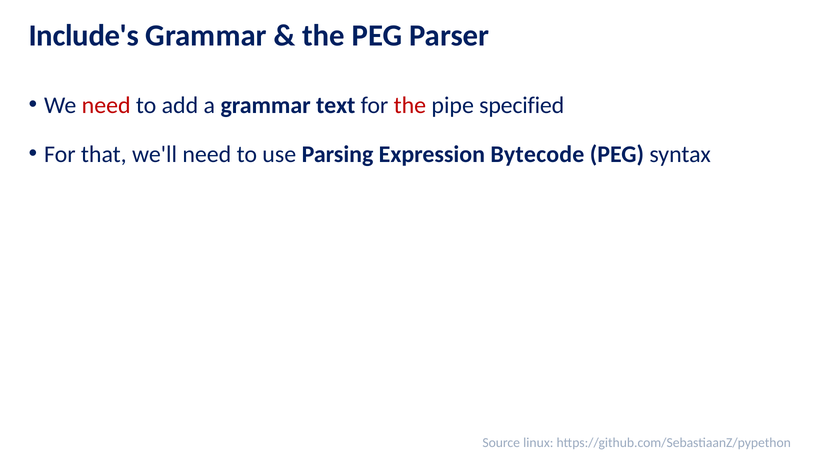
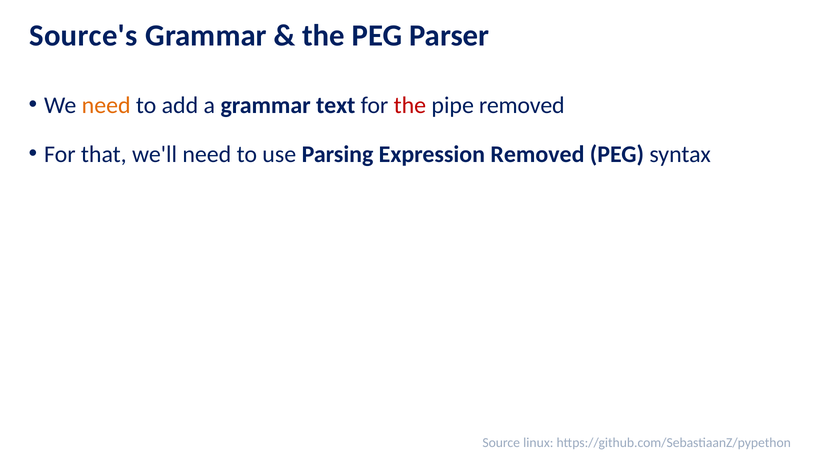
Include's: Include's -> Source's
need at (106, 105) colour: red -> orange
pipe specified: specified -> removed
Expression Bytecode: Bytecode -> Removed
